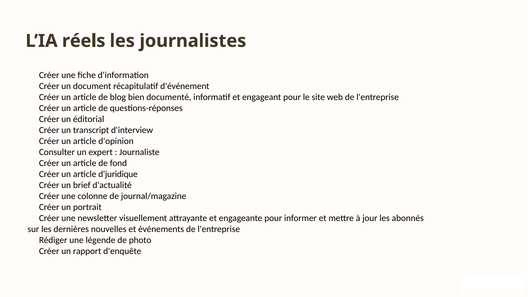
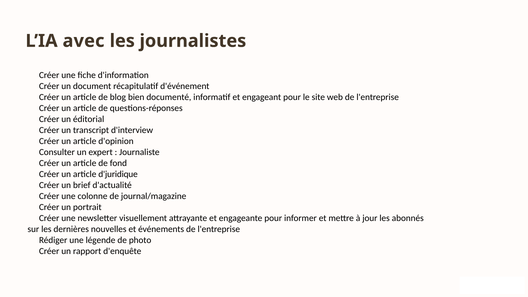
réels: réels -> avec
